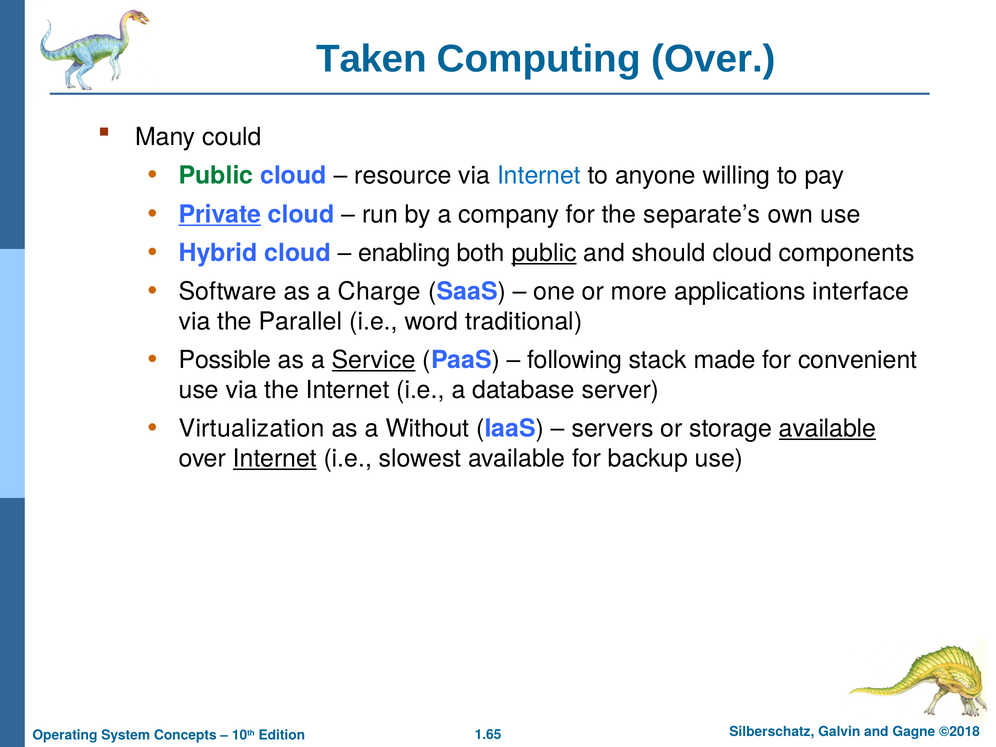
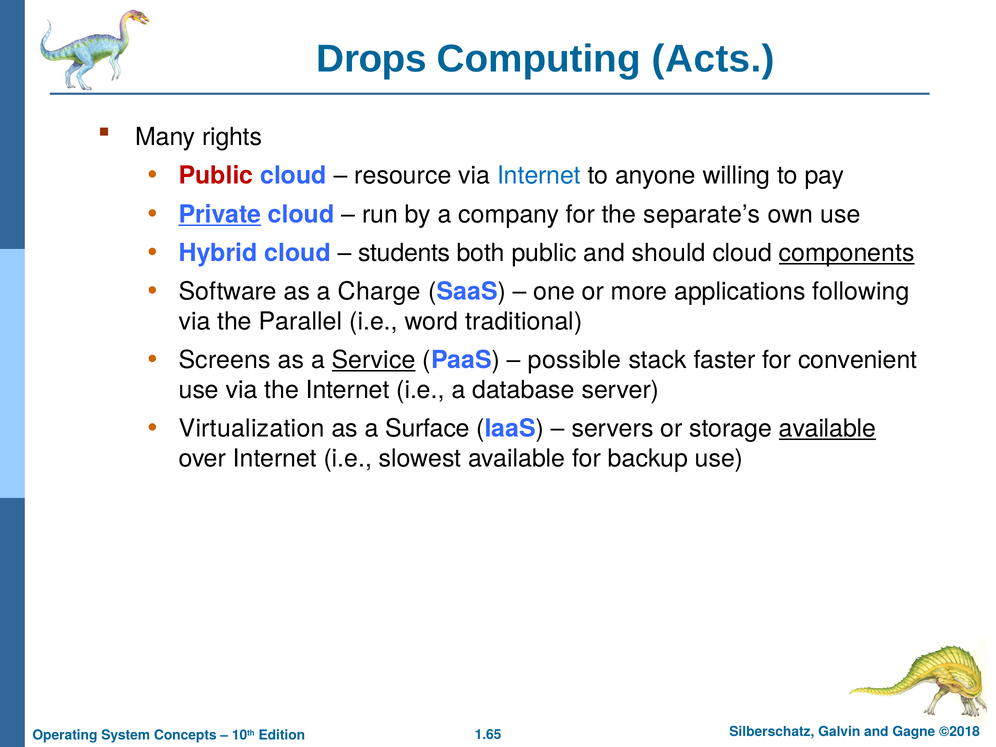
Taken: Taken -> Drops
Computing Over: Over -> Acts
could: could -> rights
Public at (216, 176) colour: green -> red
enabling: enabling -> students
public at (544, 253) underline: present -> none
components underline: none -> present
interface: interface -> following
Possible: Possible -> Screens
following: following -> possible
made: made -> faster
Without: Without -> Surface
Internet at (275, 458) underline: present -> none
